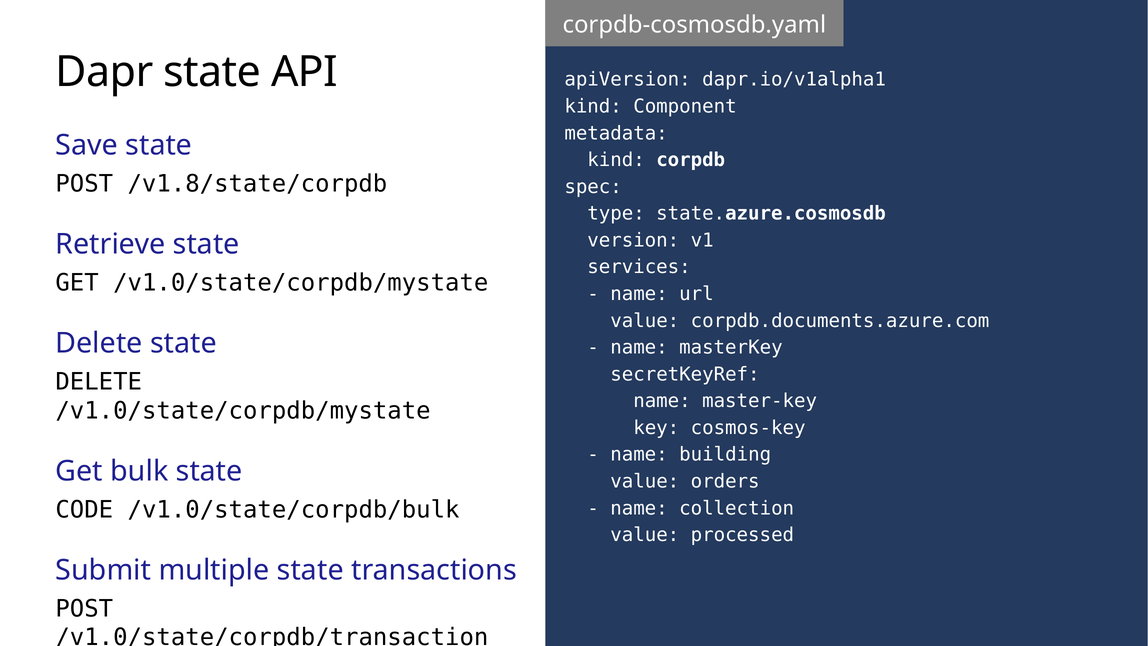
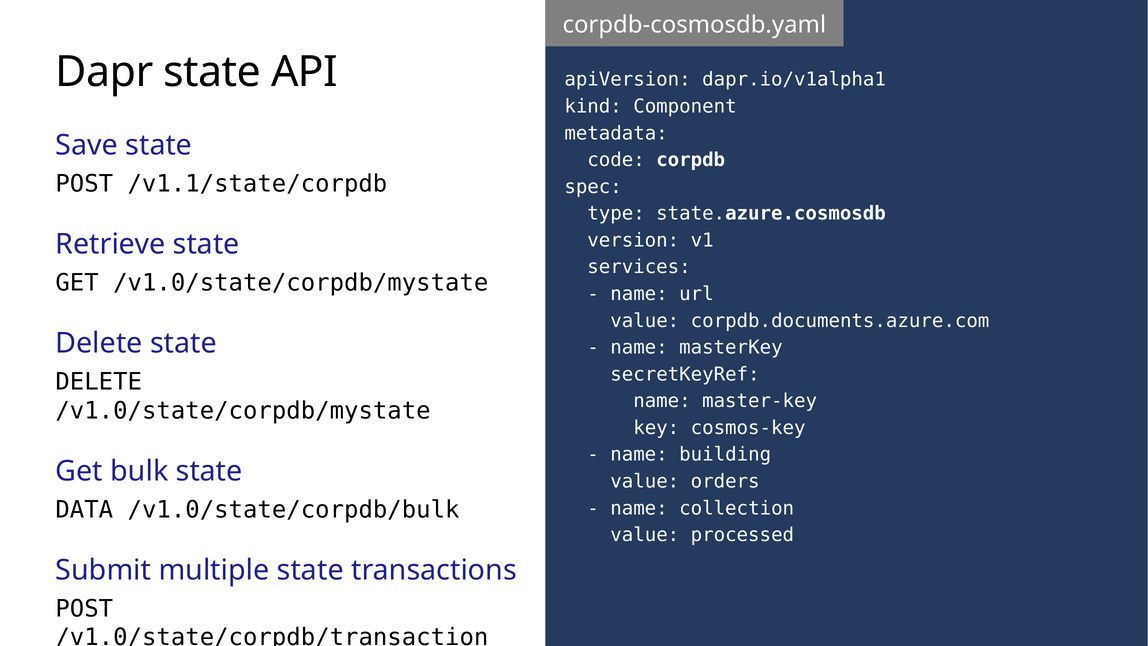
kind at (616, 160): kind -> code
/v1.8/state/corpdb: /v1.8/state/corpdb -> /v1.1/state/corpdb
CODE: CODE -> DATA
